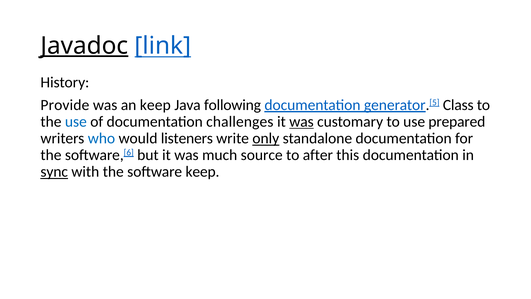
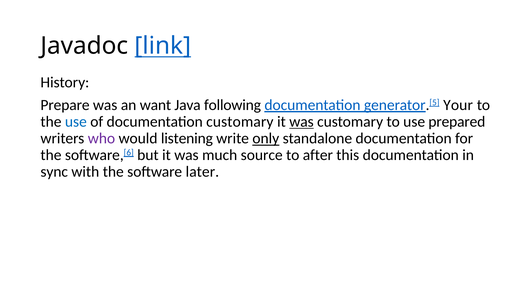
Javadoc underline: present -> none
Provide: Provide -> Prepare
an keep: keep -> want
Class: Class -> Your
documentation challenges: challenges -> customary
who colour: blue -> purple
listeners: listeners -> listening
sync underline: present -> none
software keep: keep -> later
